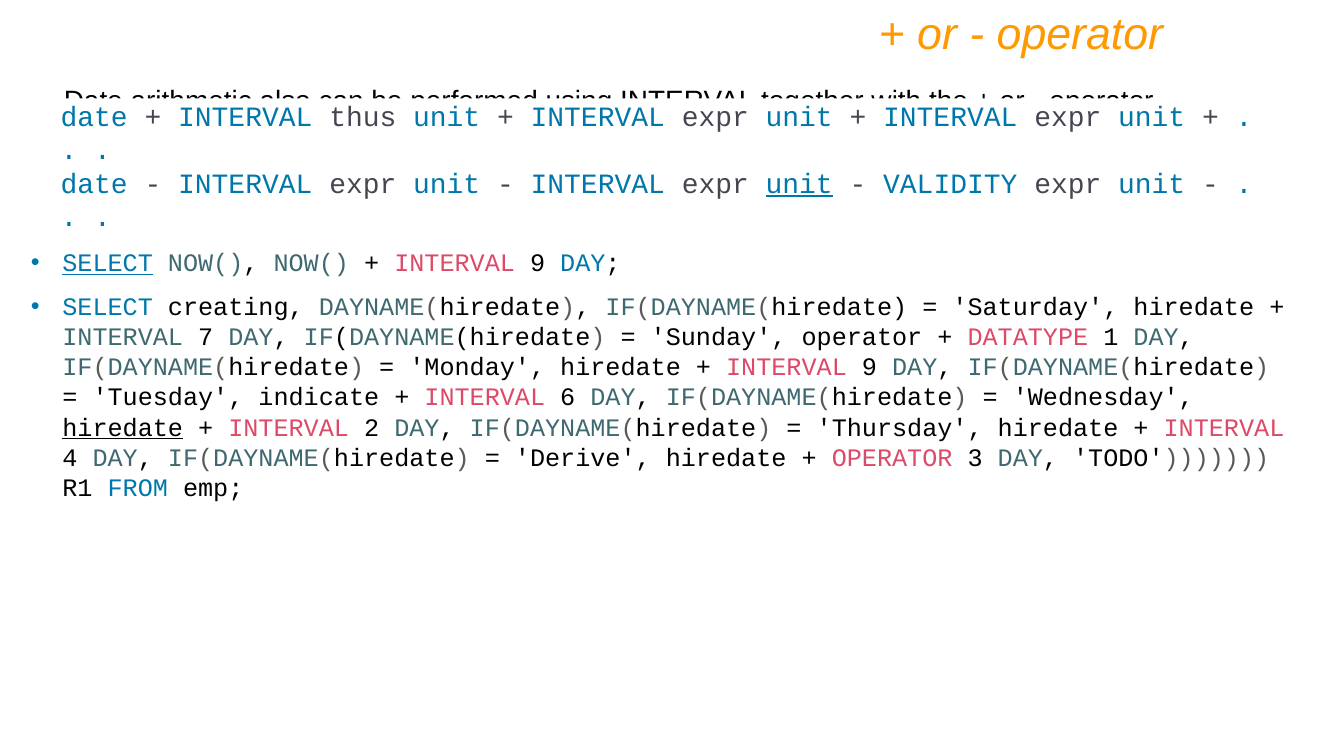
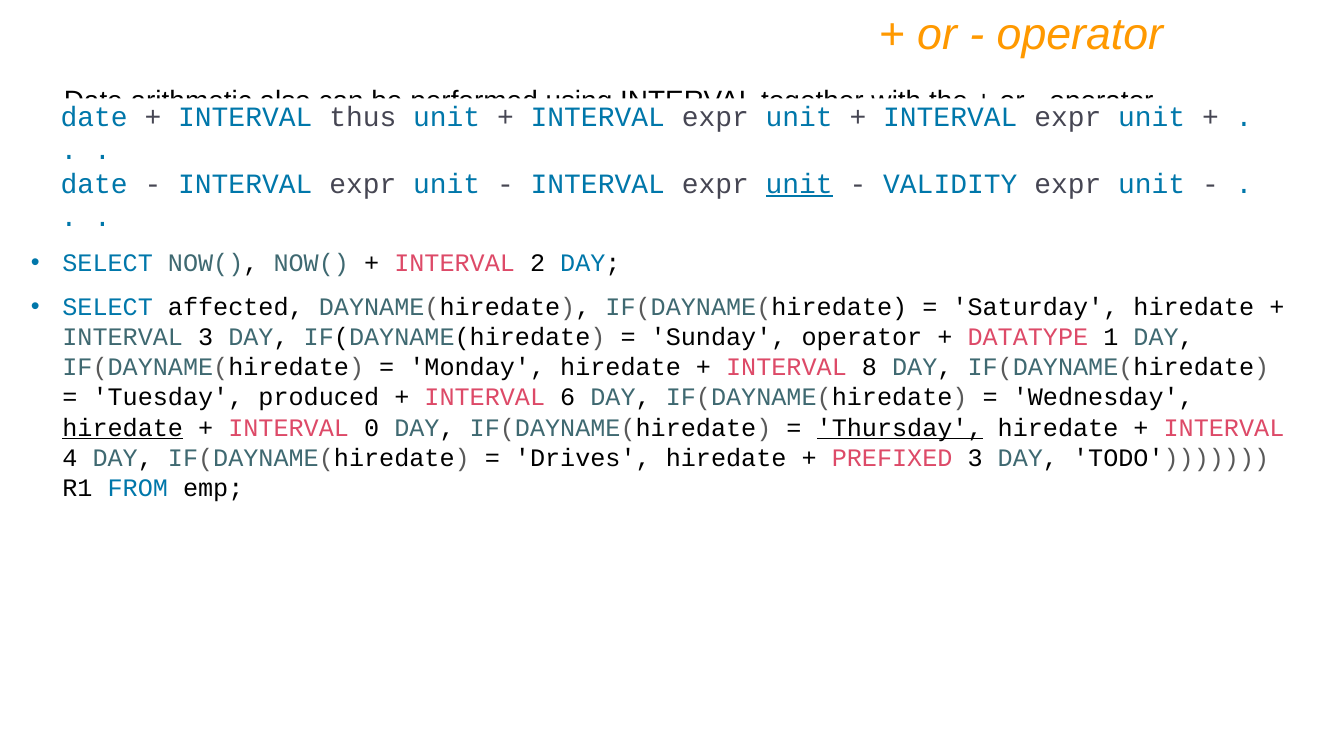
SELECT at (108, 264) underline: present -> none
9 at (538, 264): 9 -> 2
creating: creating -> affected
INTERVAL 7: 7 -> 3
9 at (869, 368): 9 -> 8
indicate: indicate -> produced
2: 2 -> 0
Thursday underline: none -> present
Derive: Derive -> Drives
OPERATOR at (892, 458): OPERATOR -> PREFIXED
